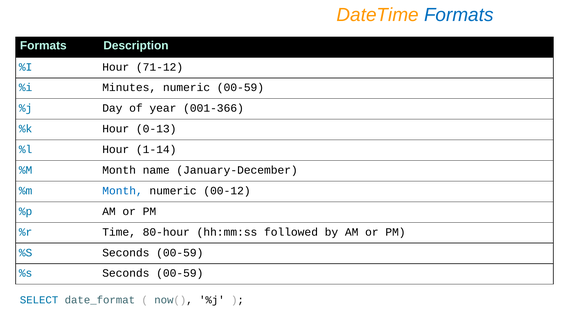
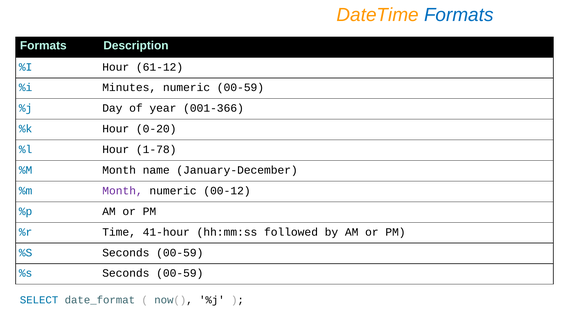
71-12: 71-12 -> 61-12
0-13: 0-13 -> 0-20
1-14: 1-14 -> 1-78
Month at (123, 191) colour: blue -> purple
80-hour: 80-hour -> 41-hour
